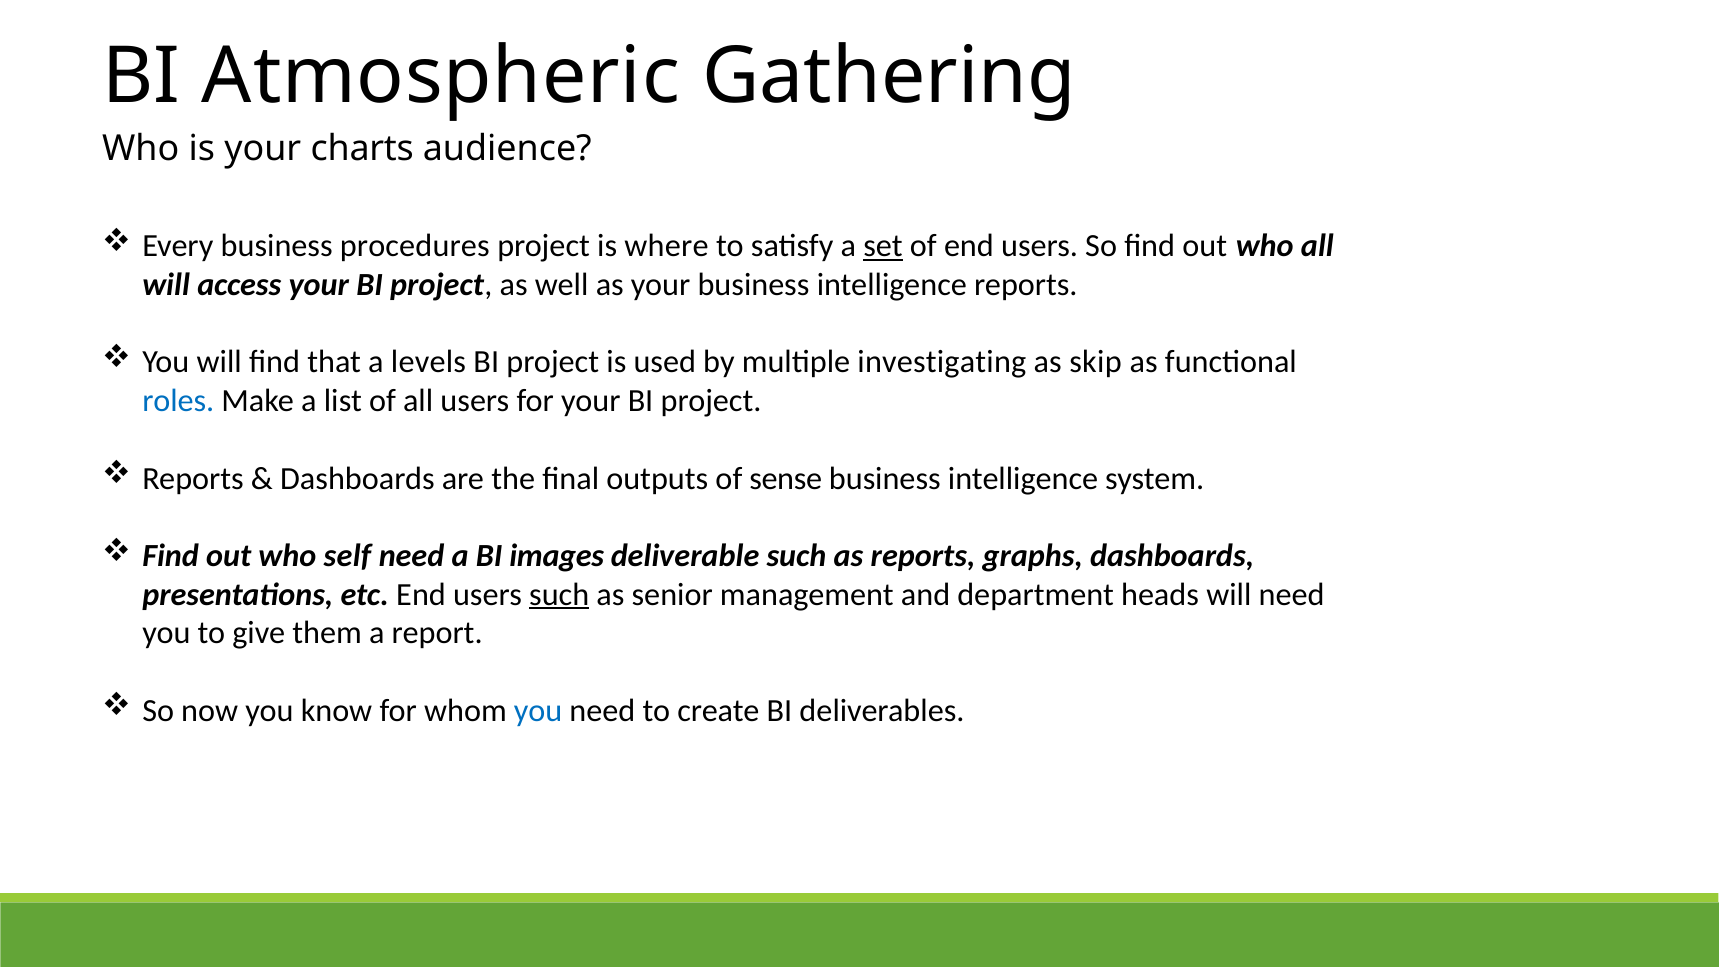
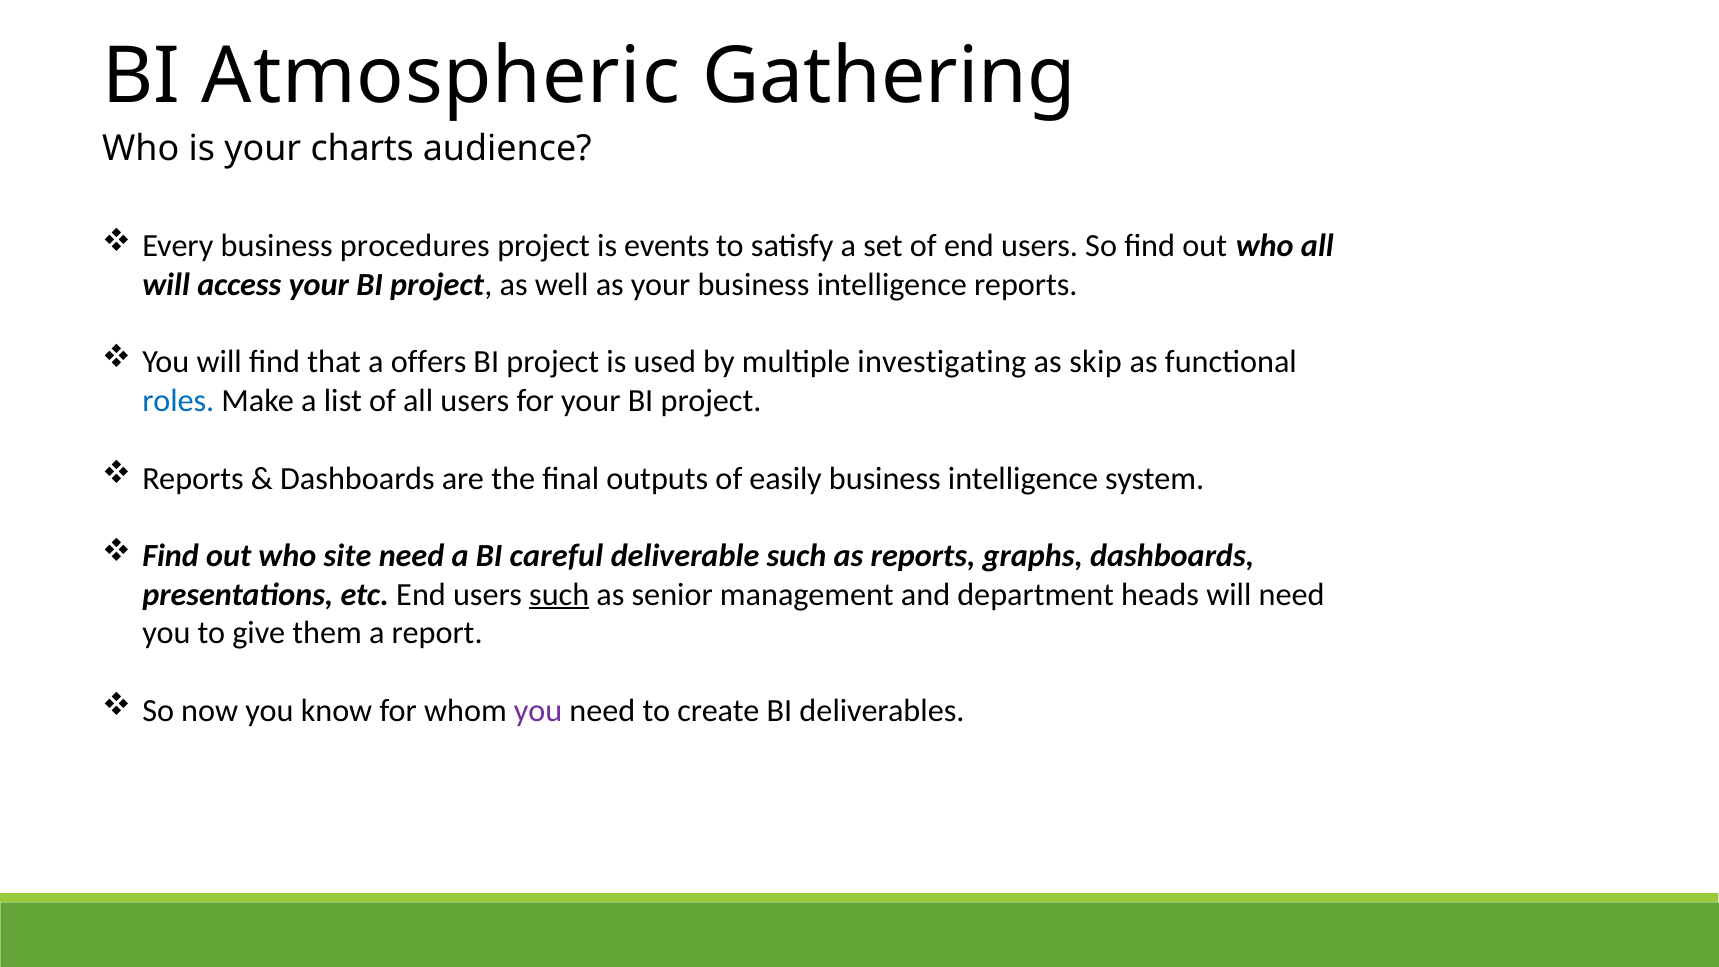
where: where -> events
set underline: present -> none
levels: levels -> offers
sense: sense -> easily
self: self -> site
images: images -> careful
you at (538, 710) colour: blue -> purple
